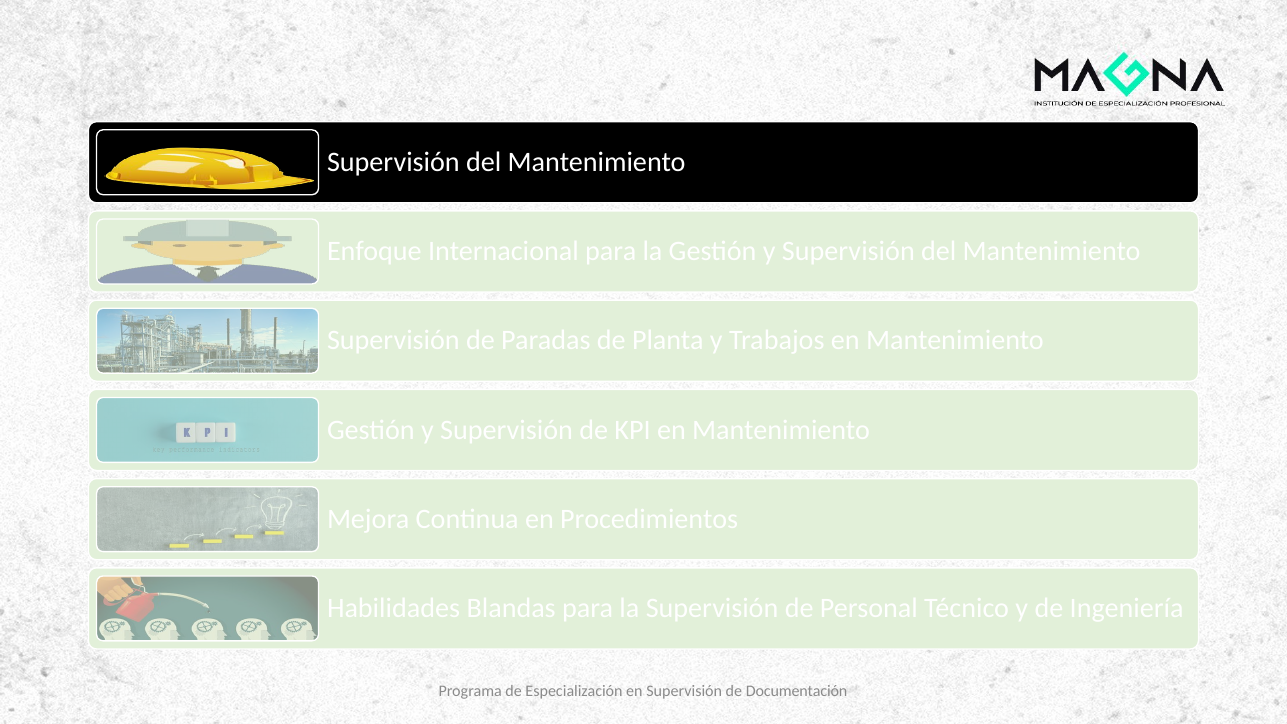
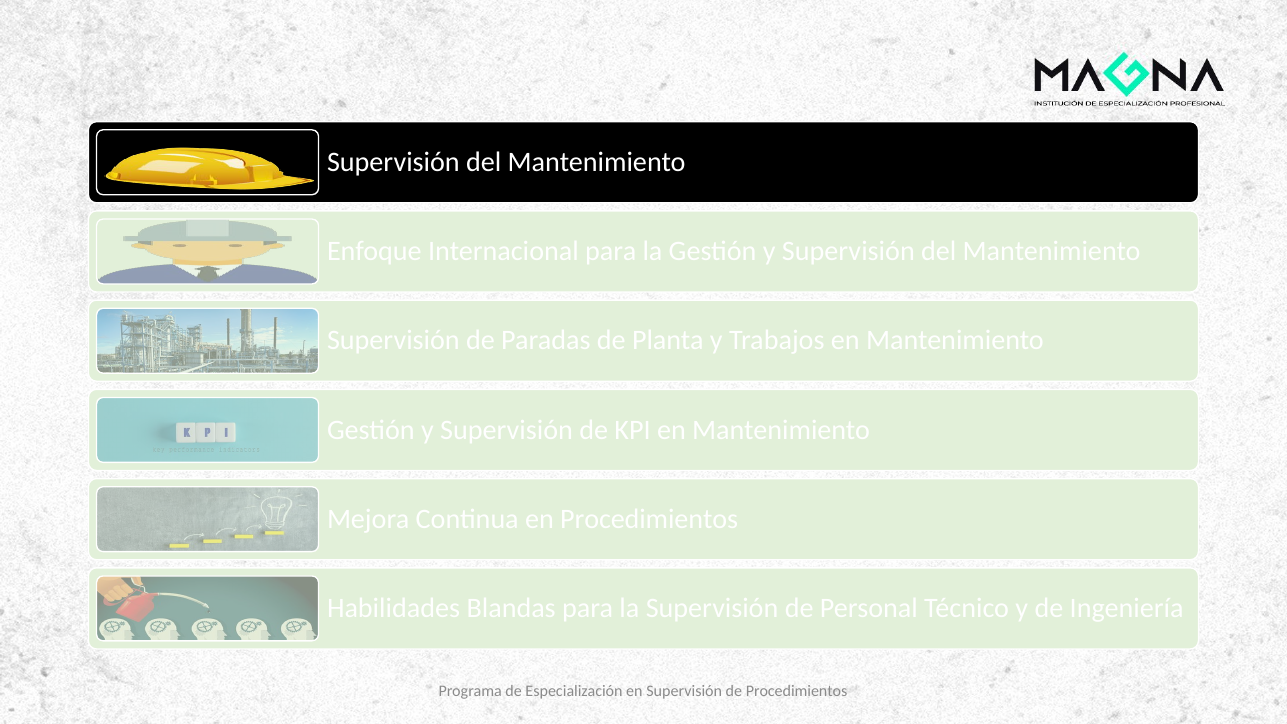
de Documentación: Documentación -> Procedimientos
